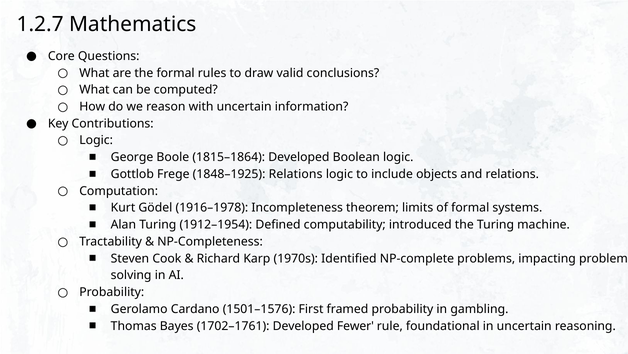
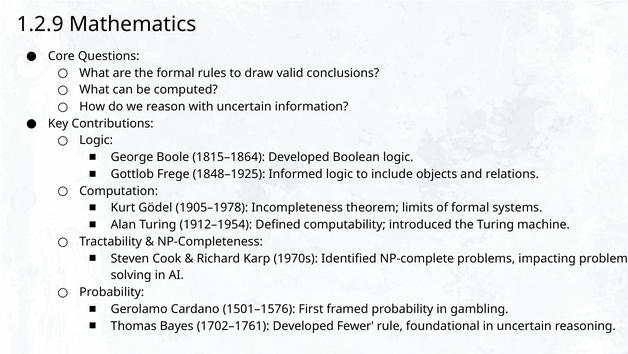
1.2.7: 1.2.7 -> 1.2.9
1848–1925 Relations: Relations -> Informed
1916–1978: 1916–1978 -> 1905–1978
